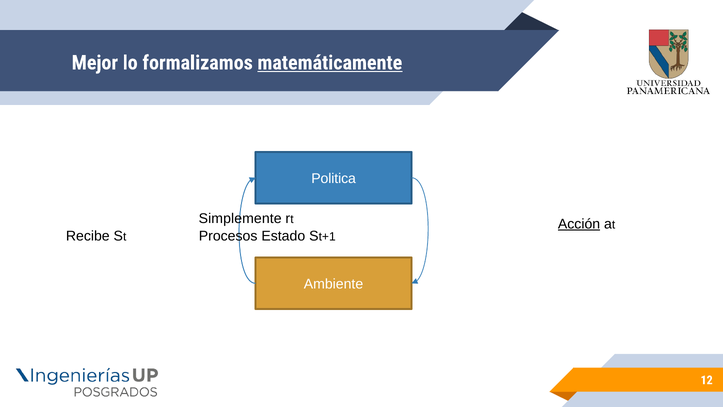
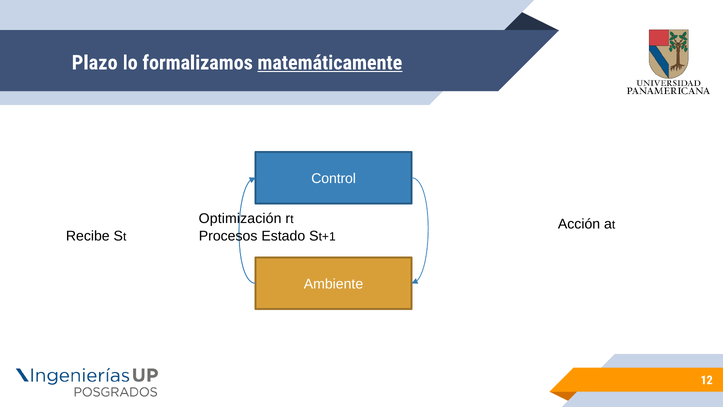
Mejor: Mejor -> Plazo
Politica: Politica -> Control
Simplemente: Simplemente -> Optimización
Acción underline: present -> none
